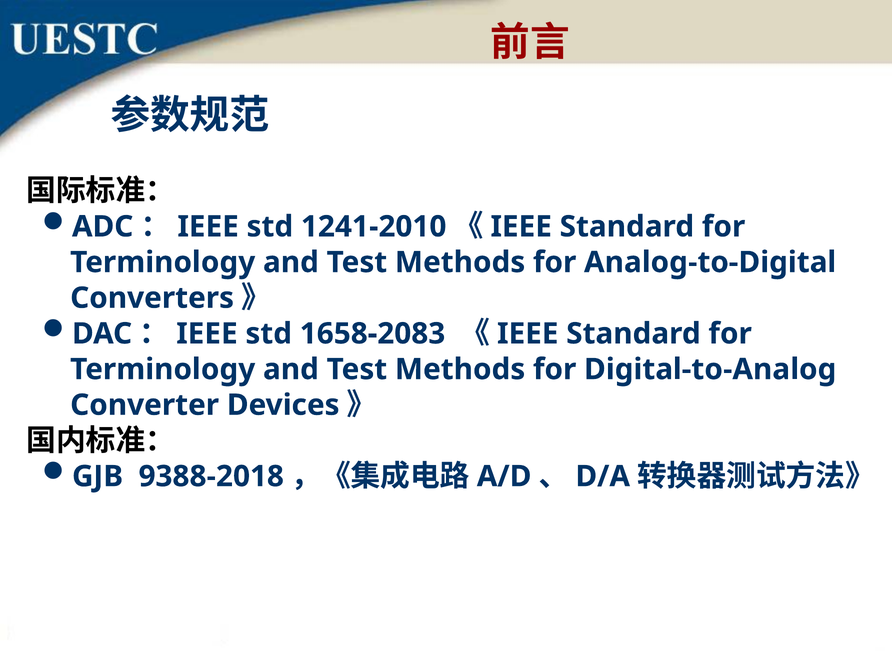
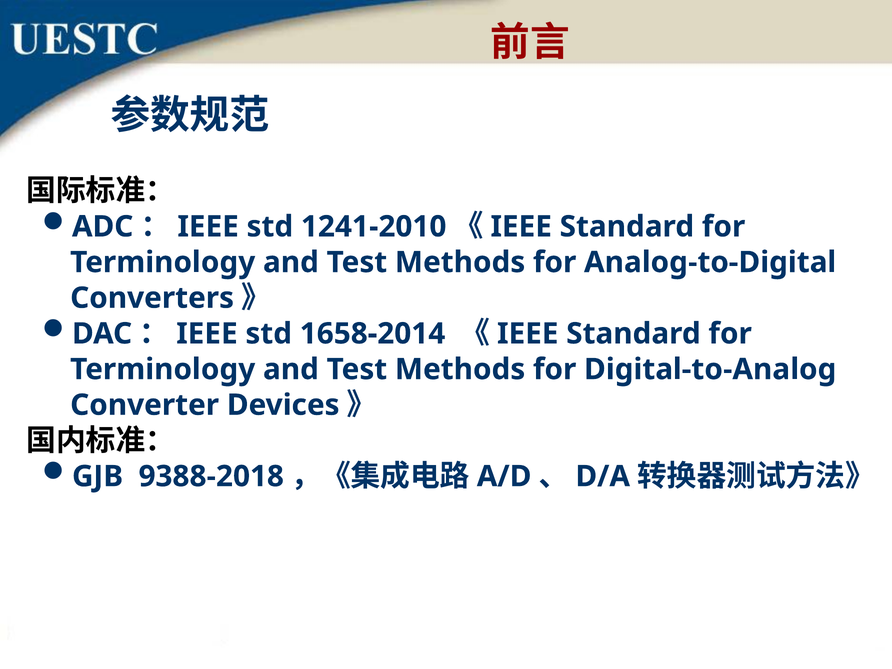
1658-2083: 1658-2083 -> 1658-2014
